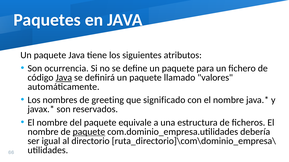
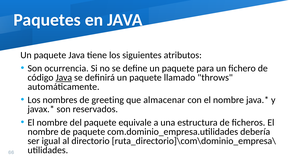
valores: valores -> throws
significado: significado -> almacenar
paquete at (89, 132) underline: present -> none
